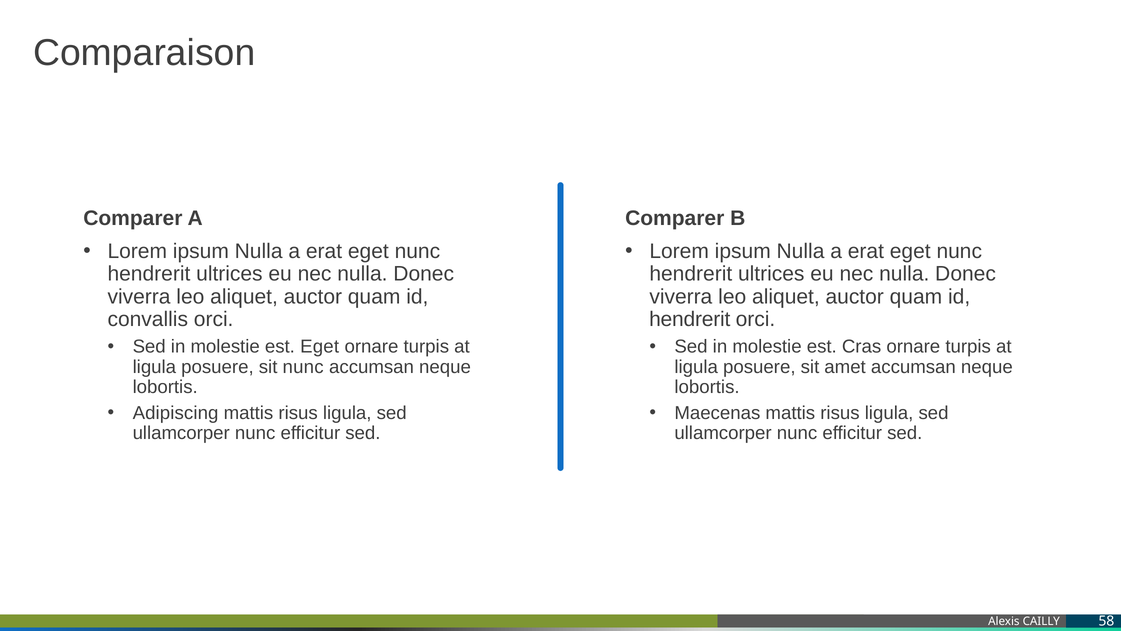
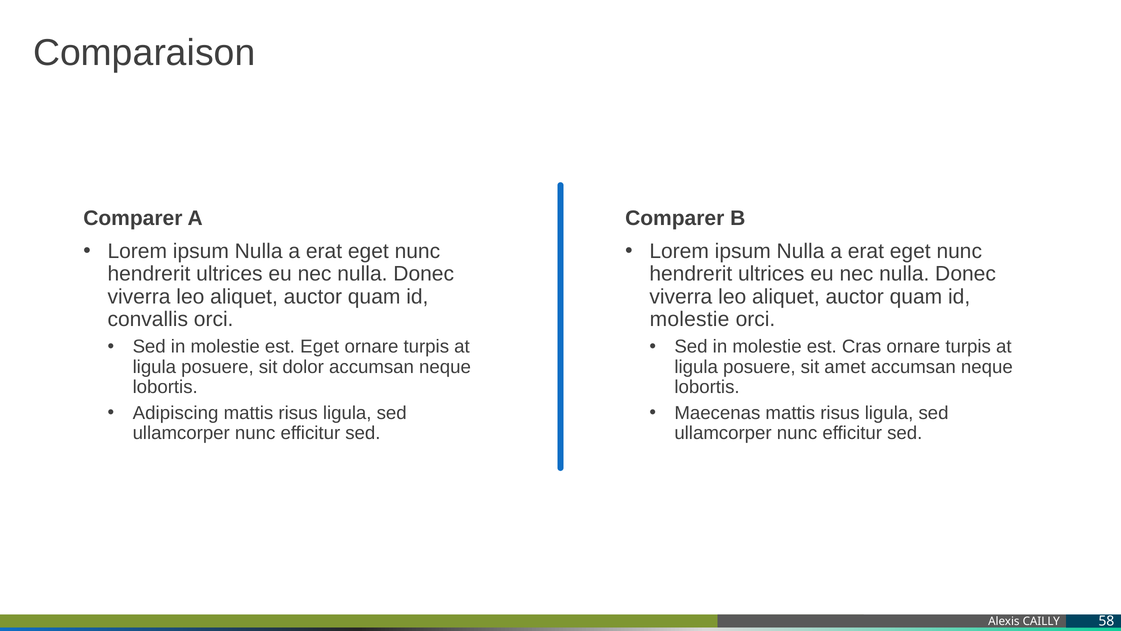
hendrerit at (690, 319): hendrerit -> molestie
sit nunc: nunc -> dolor
